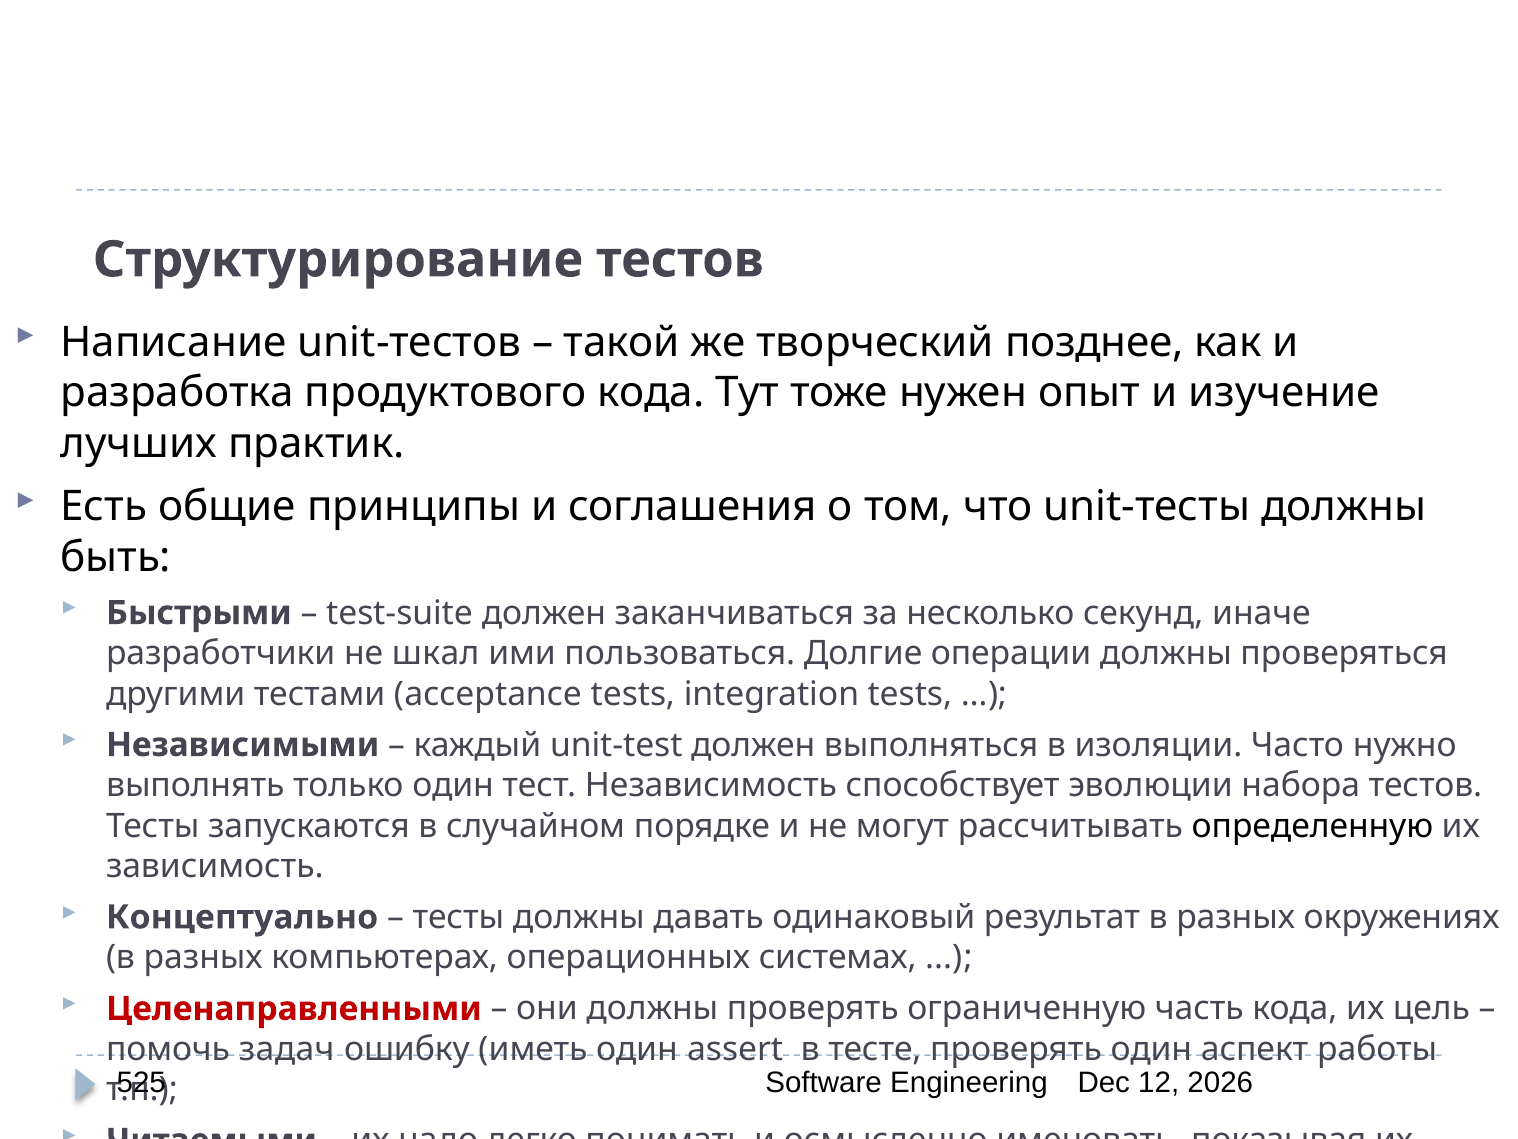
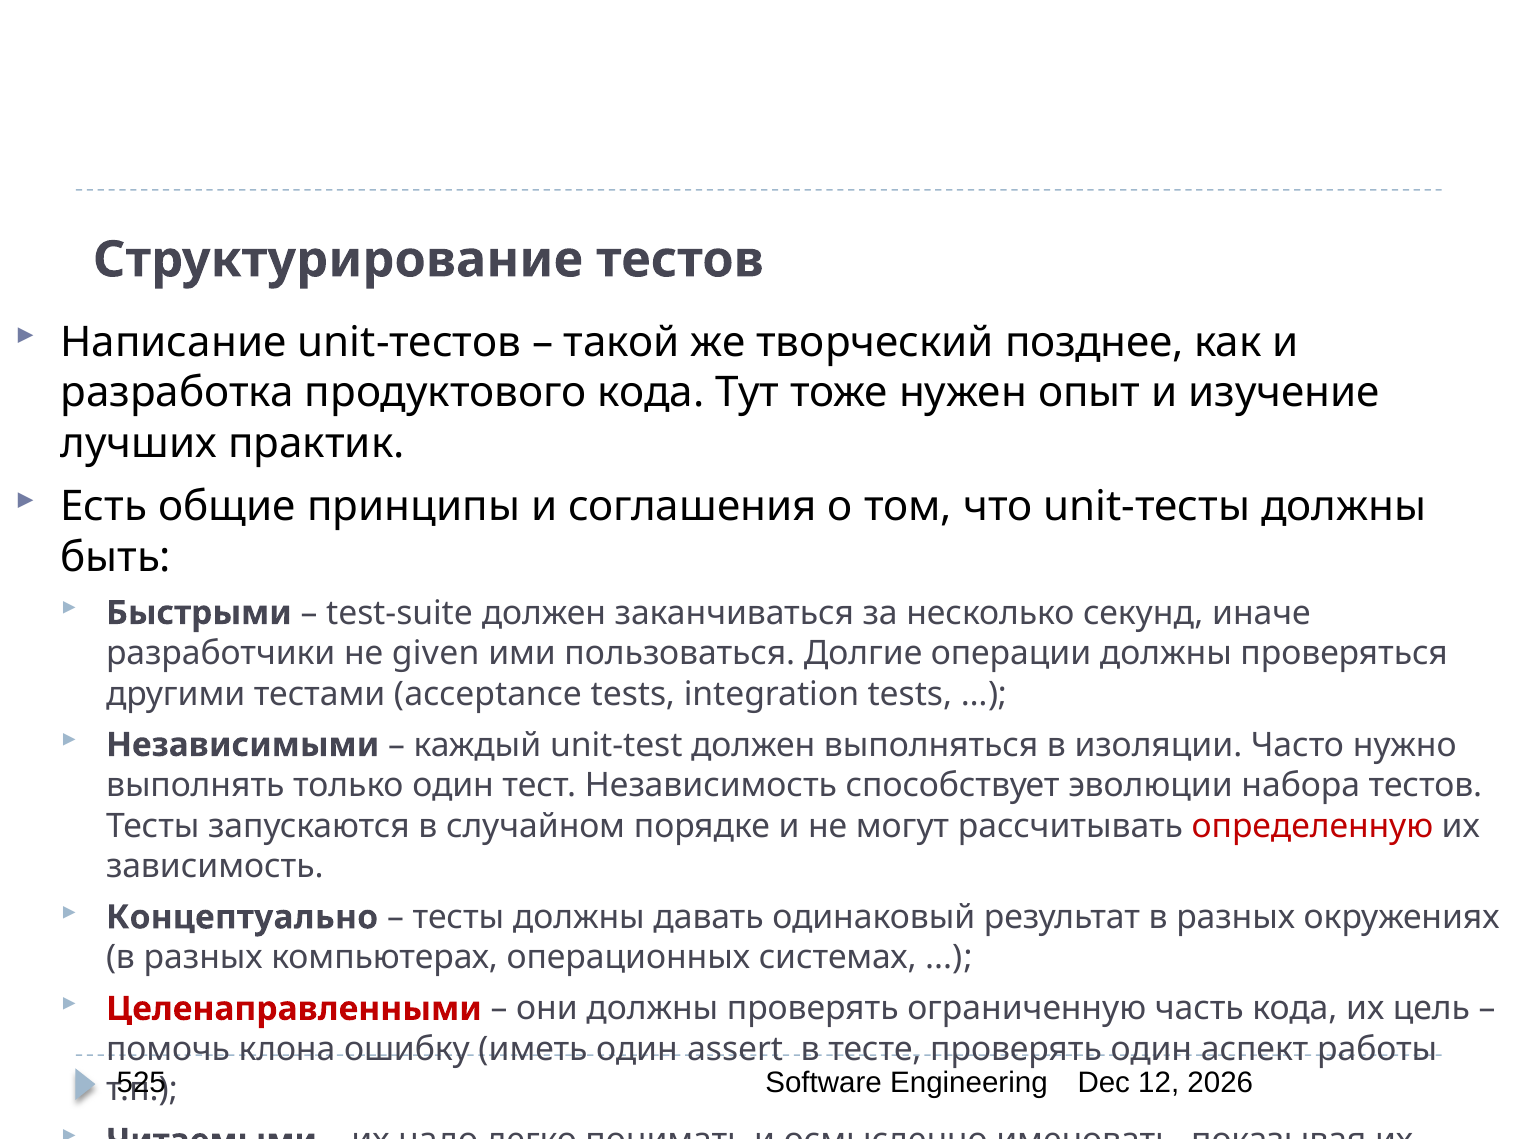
шкал: шкал -> given
определенную colour: black -> red
задач: задач -> клона
